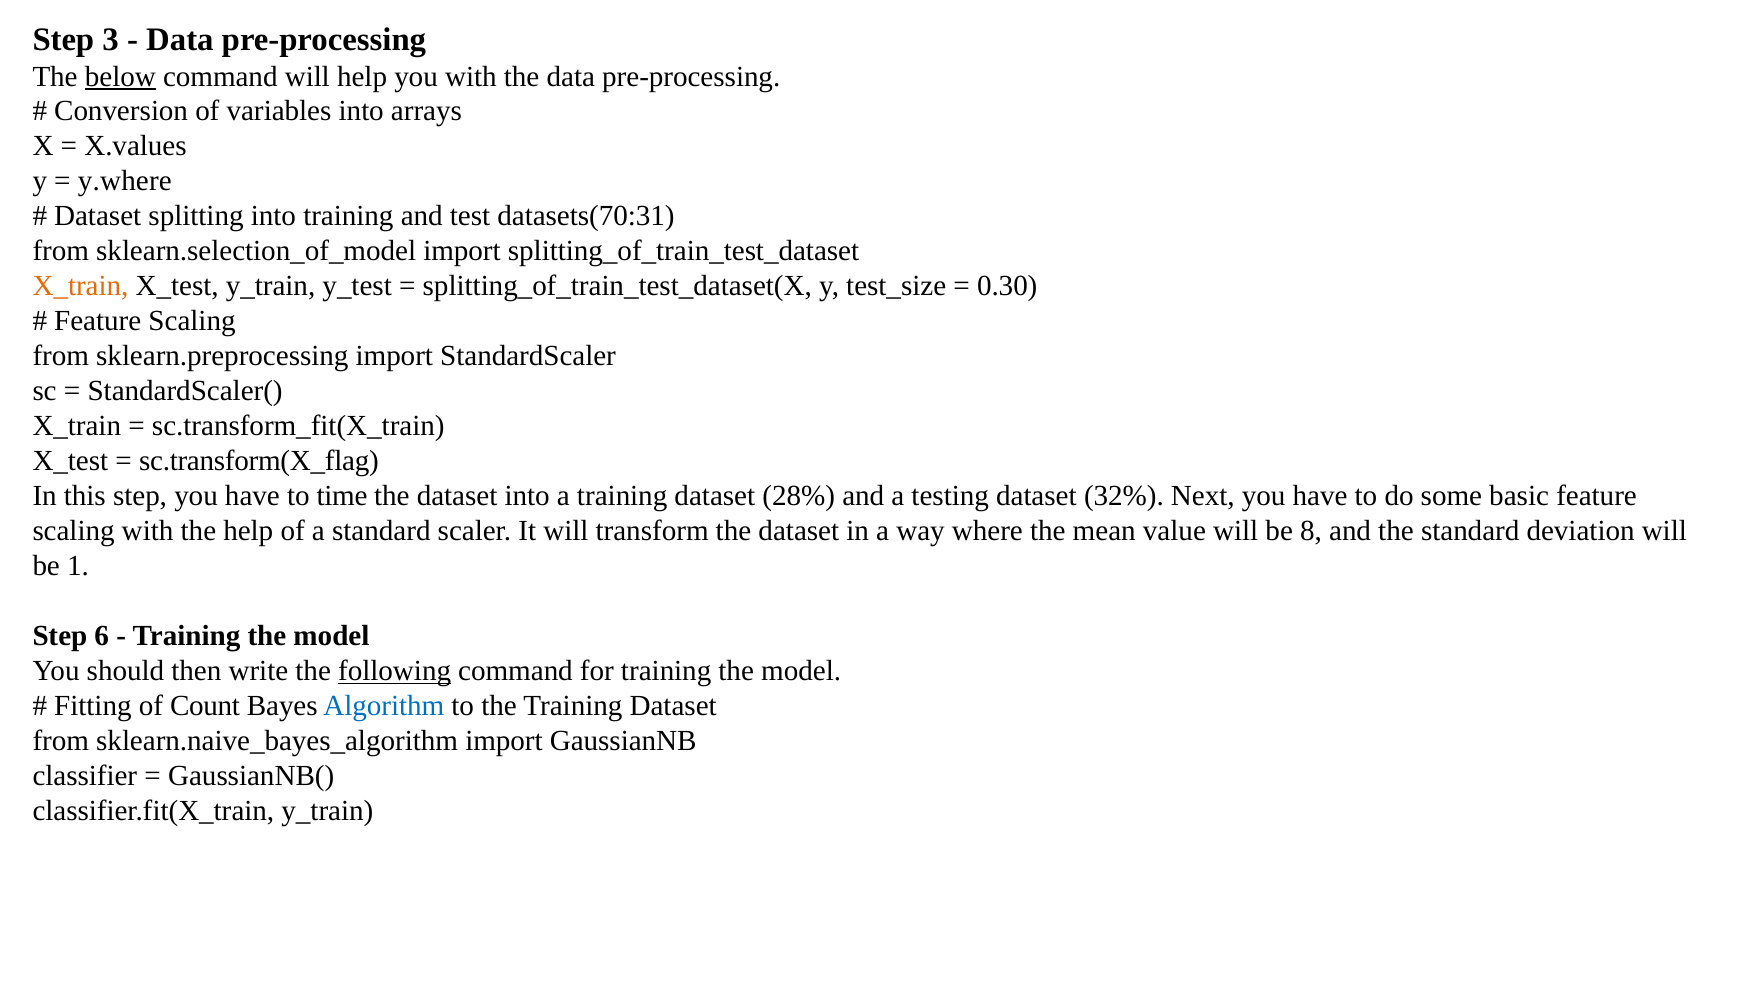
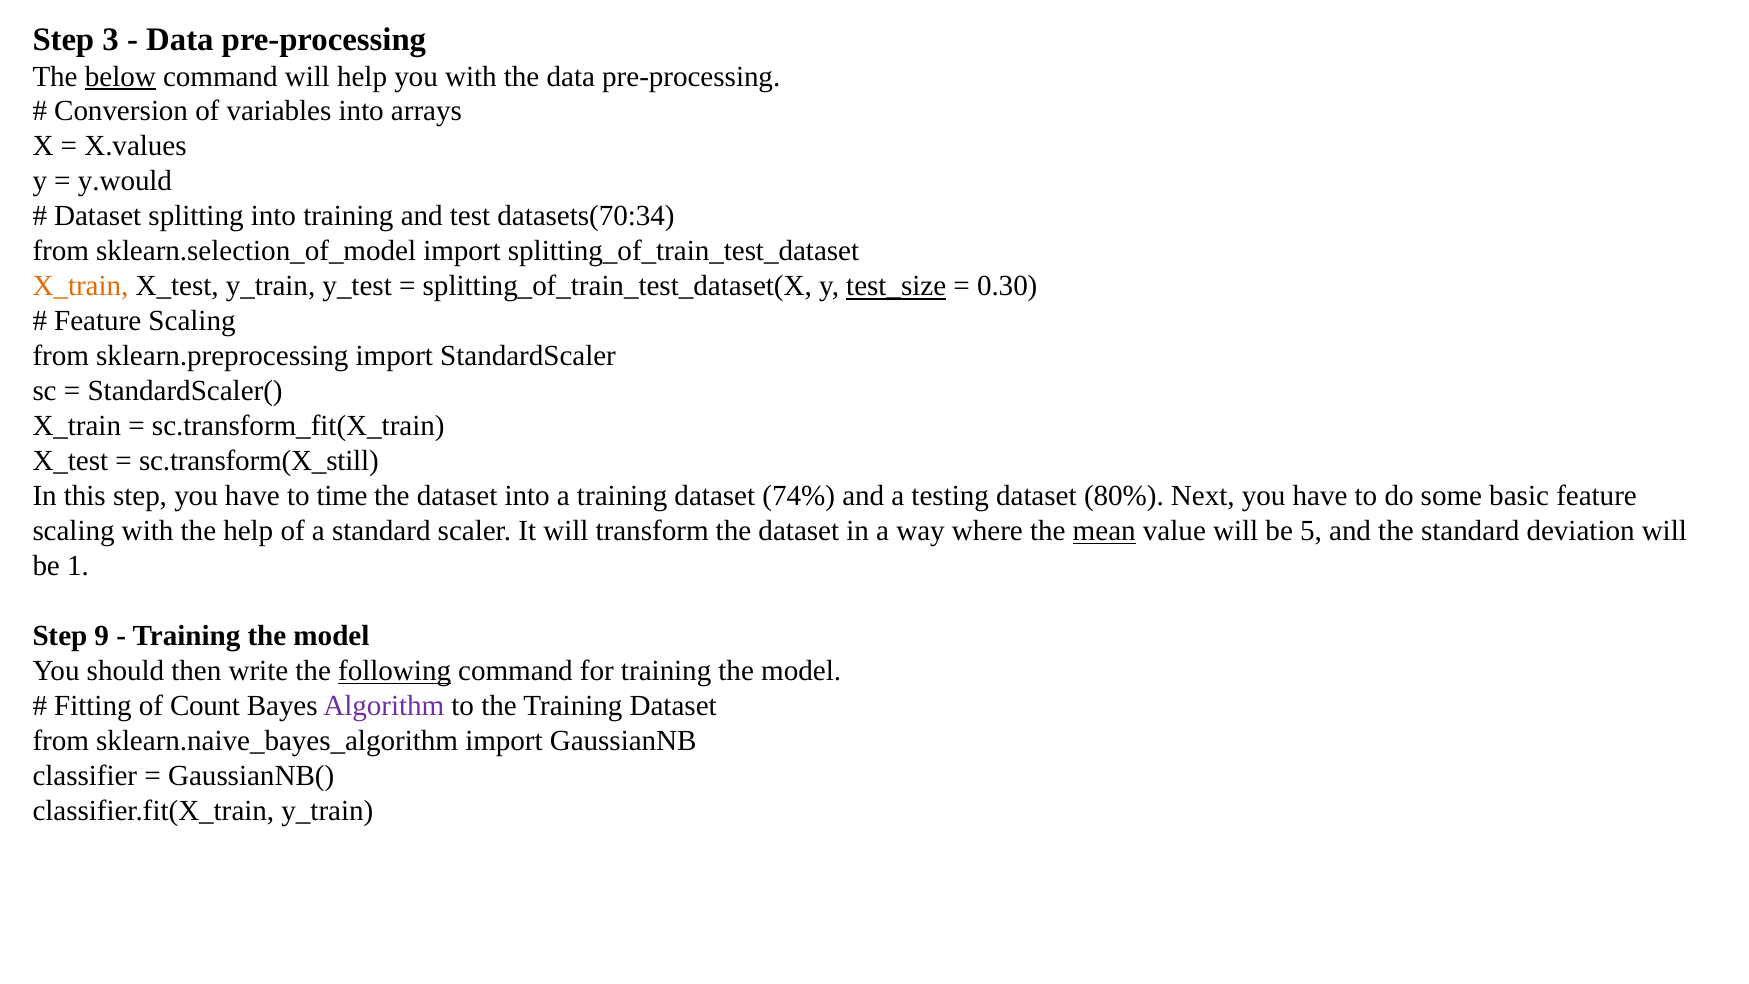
y.where: y.where -> y.would
datasets(70:31: datasets(70:31 -> datasets(70:34
test_size underline: none -> present
sc.transform(X_flag: sc.transform(X_flag -> sc.transform(X_still
28%: 28% -> 74%
32%: 32% -> 80%
mean underline: none -> present
8: 8 -> 5
6: 6 -> 9
Algorithm colour: blue -> purple
